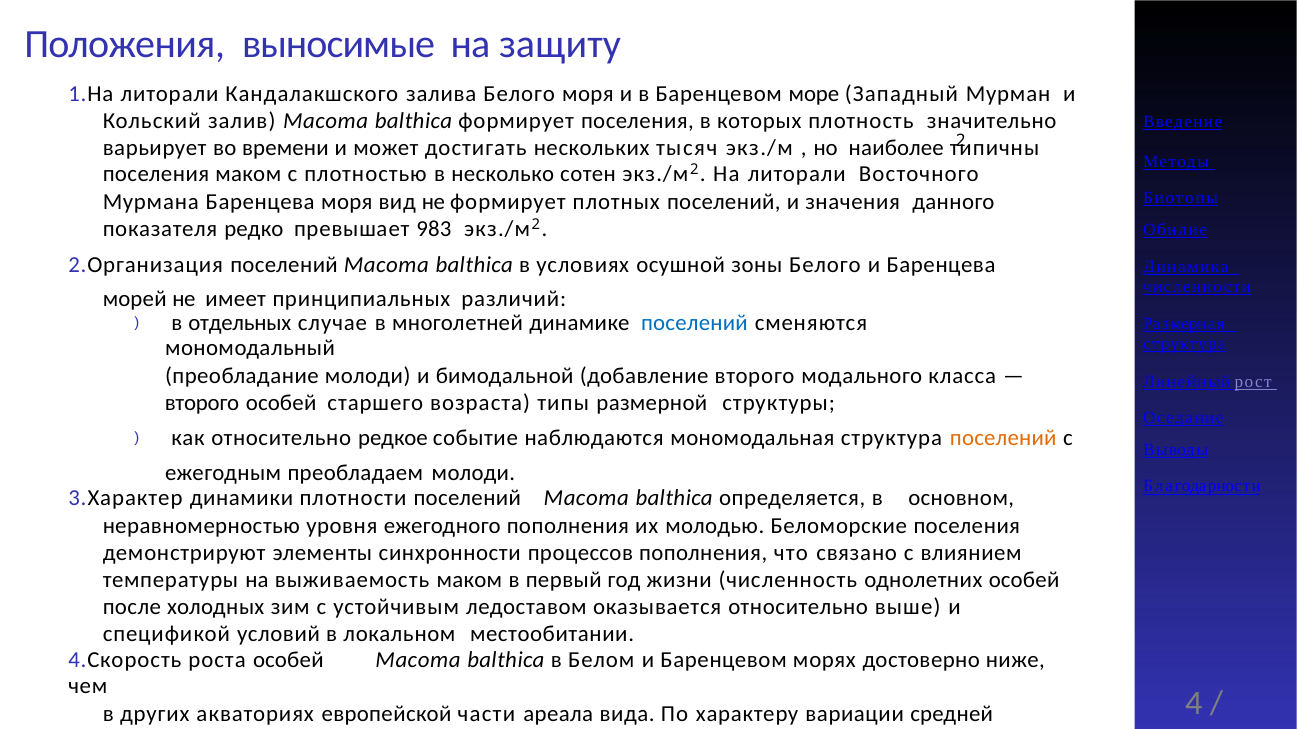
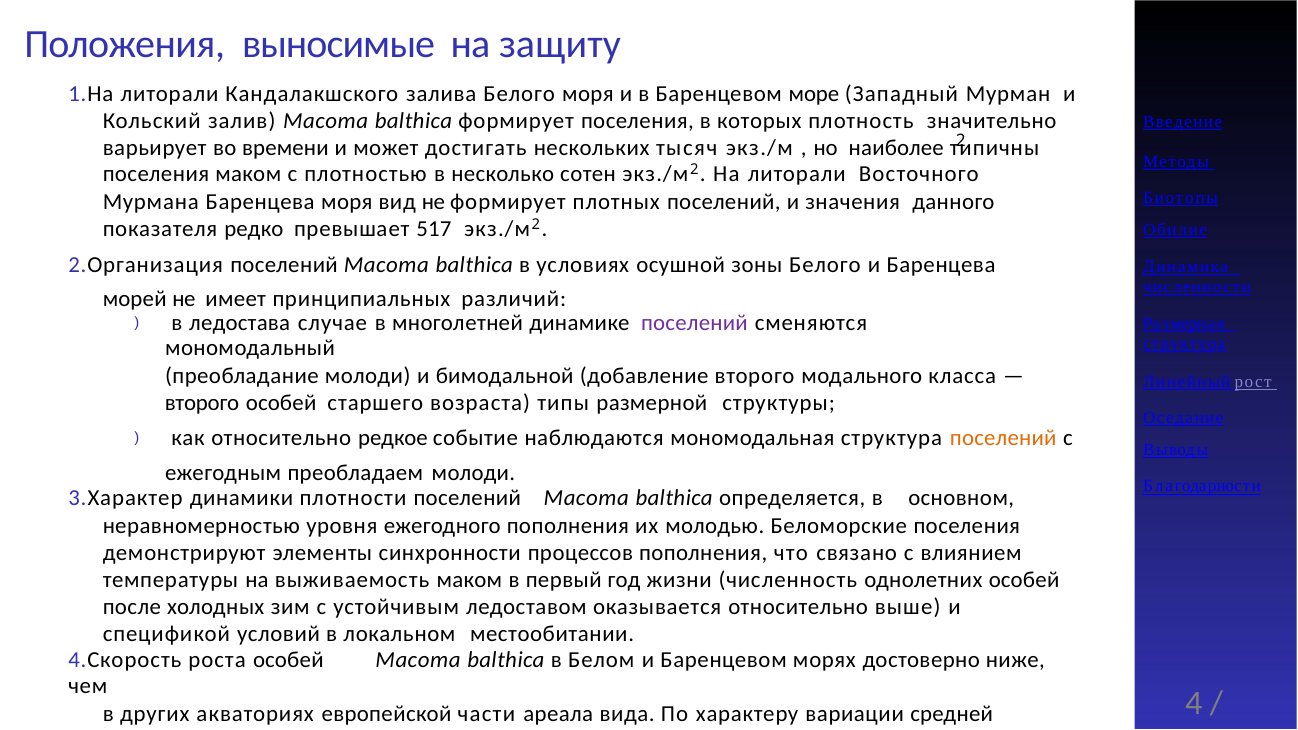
983: 983 -> 517
отдельных: отдельных -> ледостава
поселений at (694, 323) colour: blue -> purple
